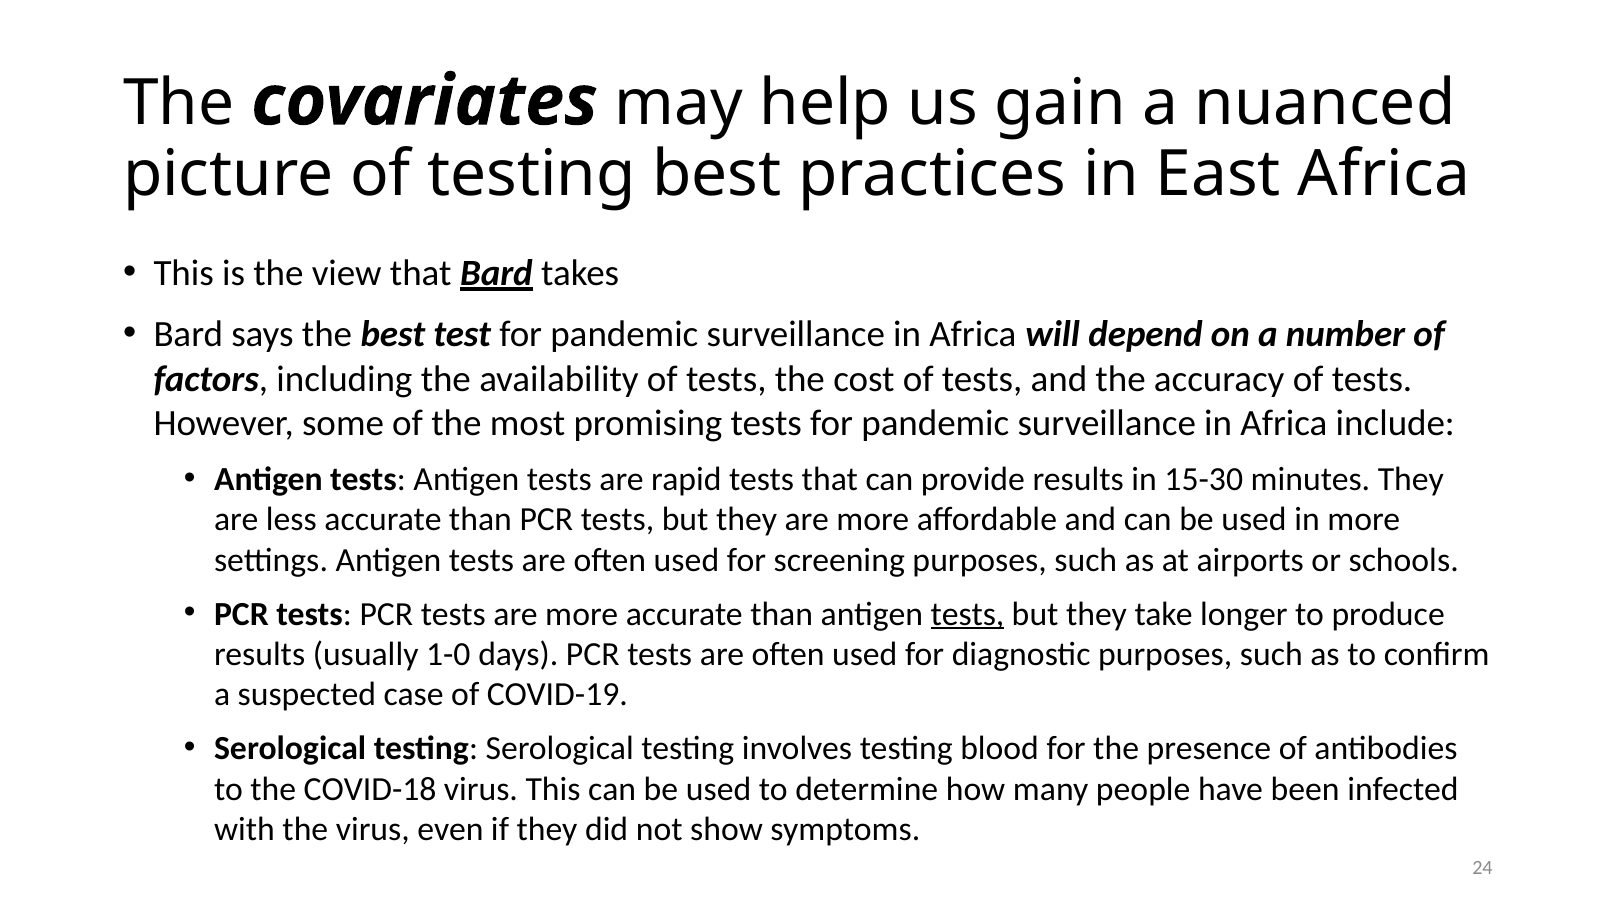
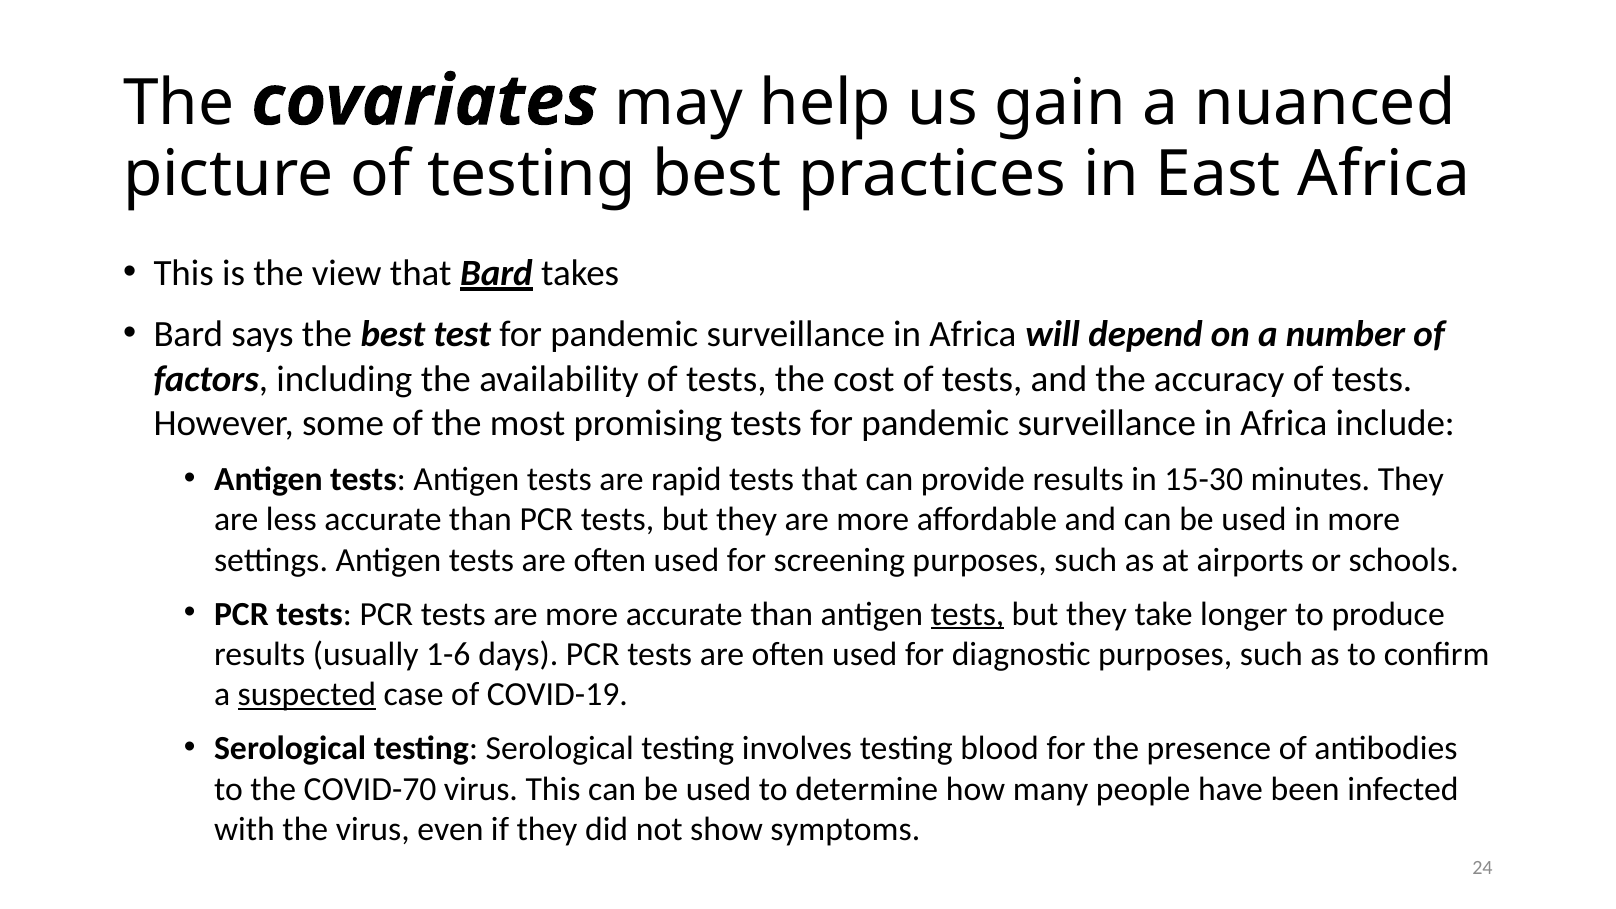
1-0: 1-0 -> 1-6
suspected underline: none -> present
COVID-18: COVID-18 -> COVID-70
